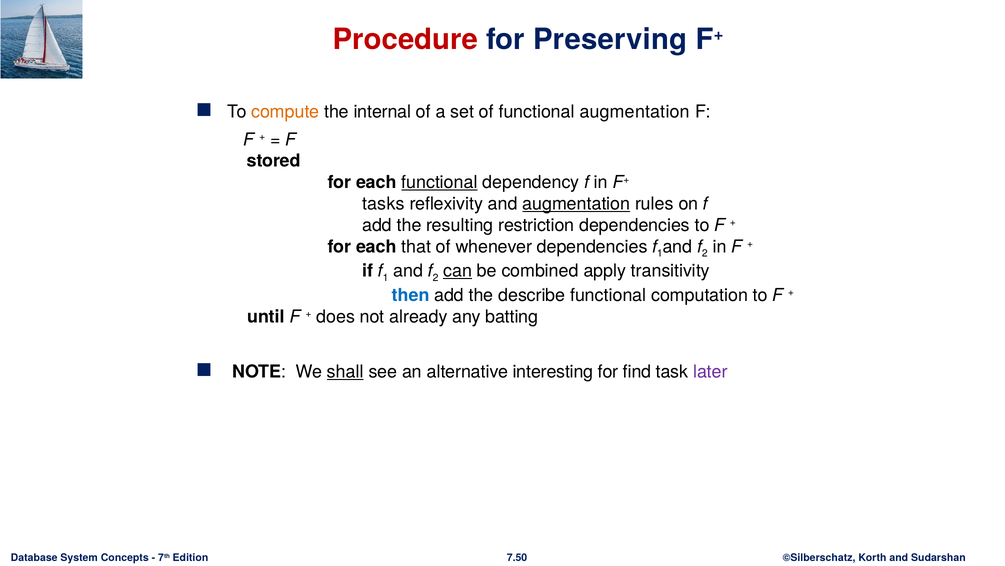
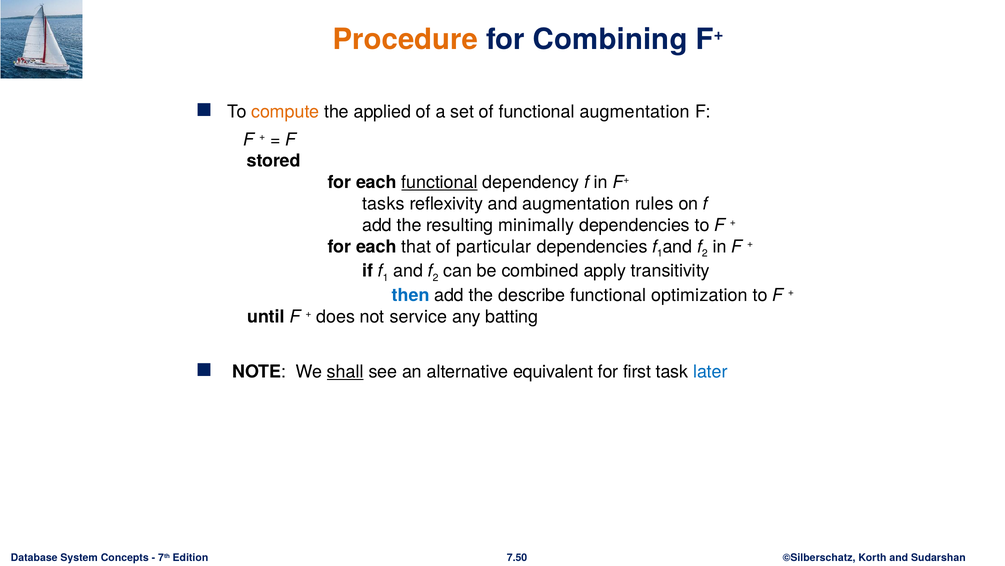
Procedure colour: red -> orange
Preserving: Preserving -> Combining
internal: internal -> applied
augmentation at (576, 204) underline: present -> none
restriction: restriction -> minimally
whenever: whenever -> particular
can underline: present -> none
computation: computation -> optimization
already: already -> service
interesting: interesting -> equivalent
find: find -> first
later colour: purple -> blue
